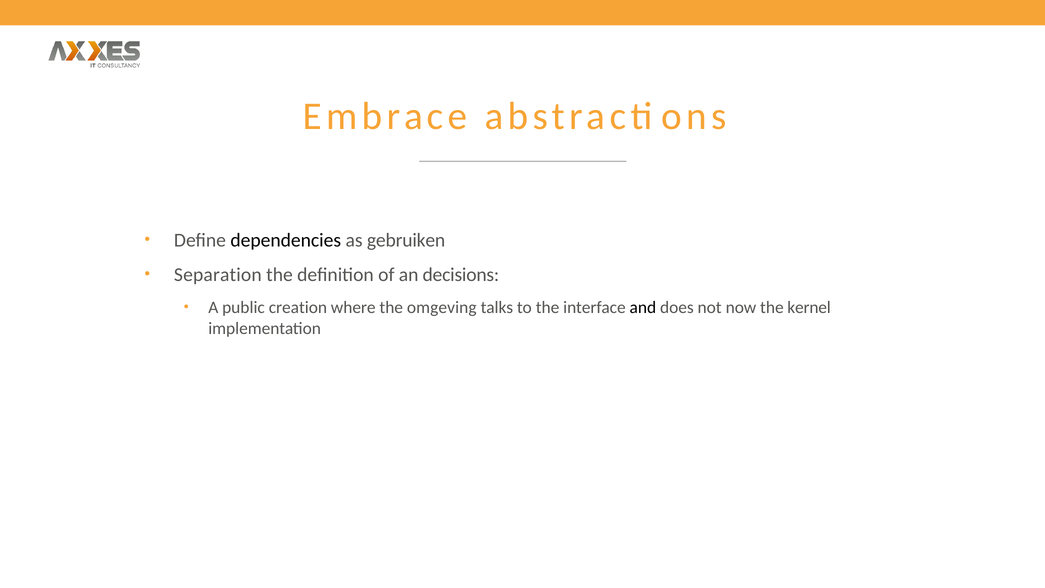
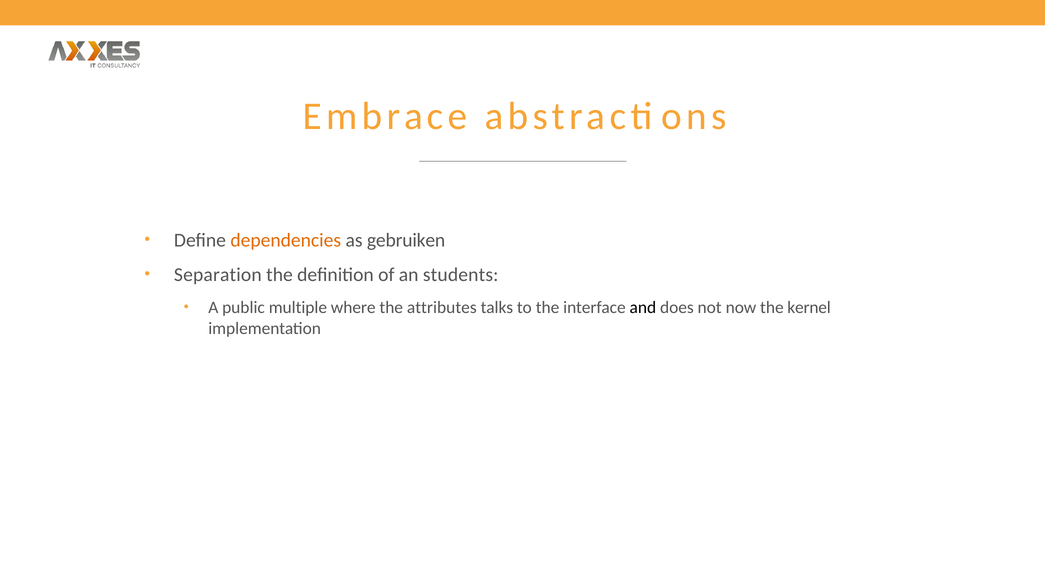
dependencies colour: black -> orange
decisions: decisions -> students
creation: creation -> multiple
omgeving: omgeving -> attributes
